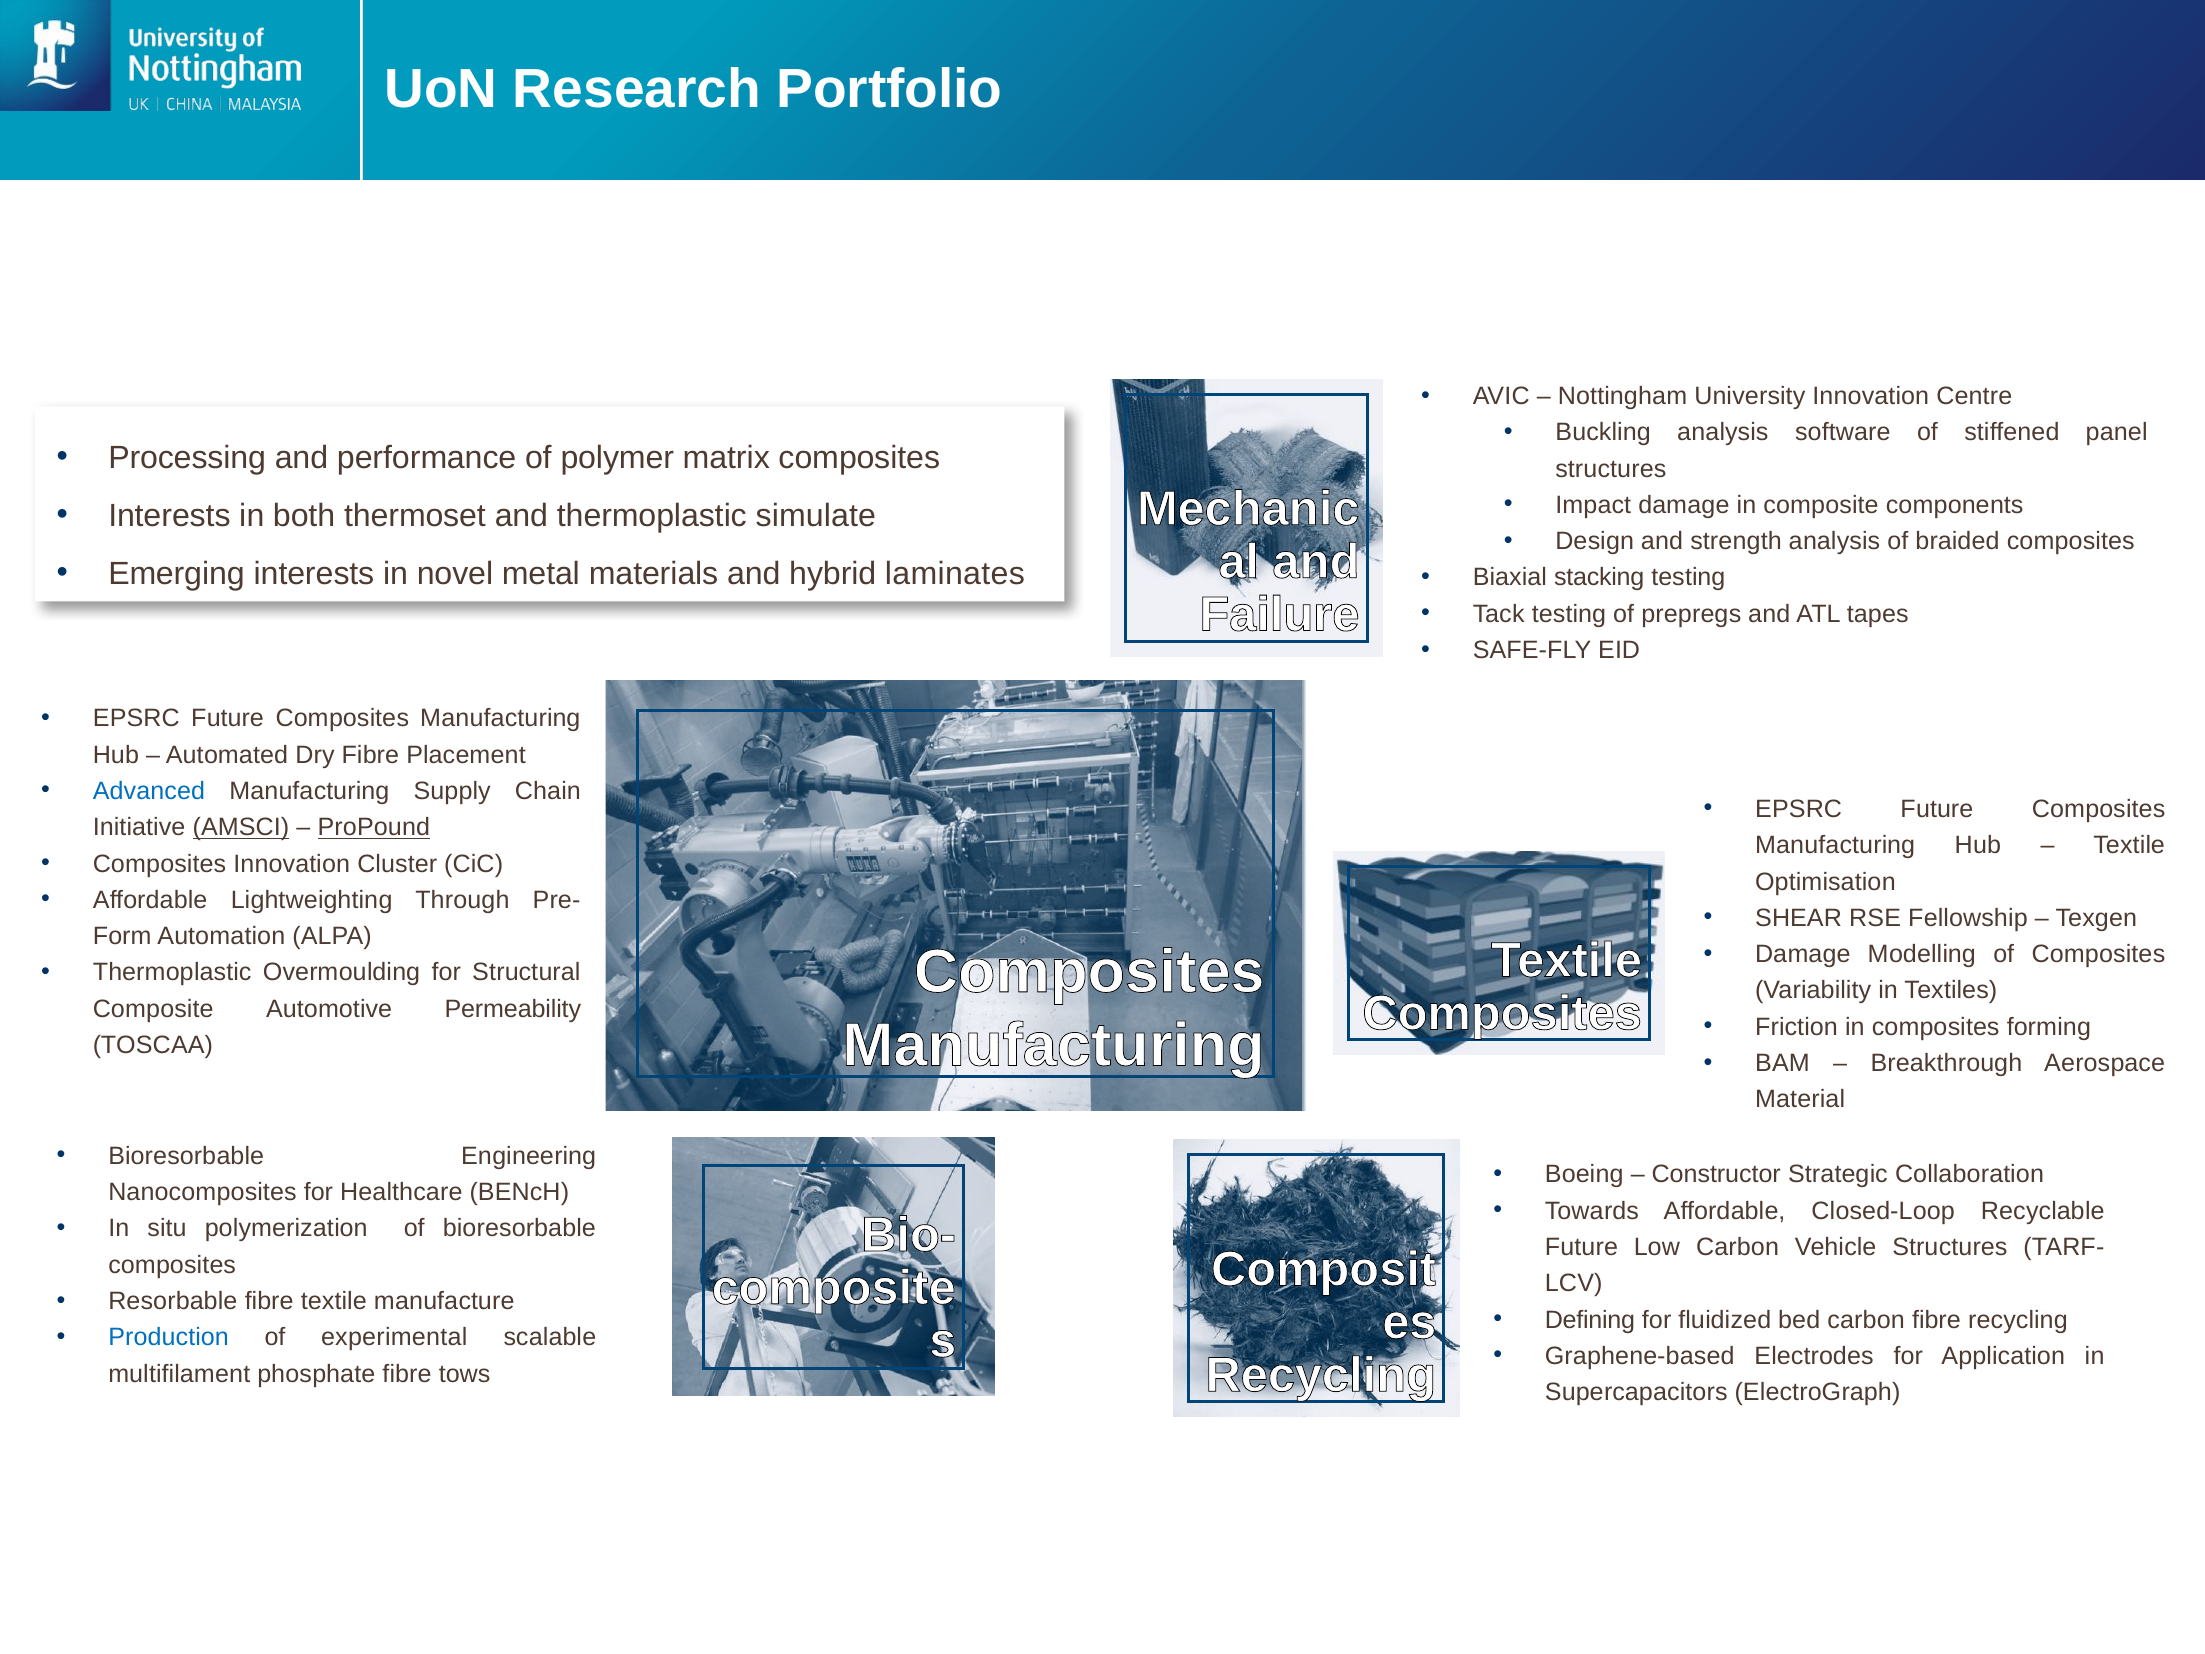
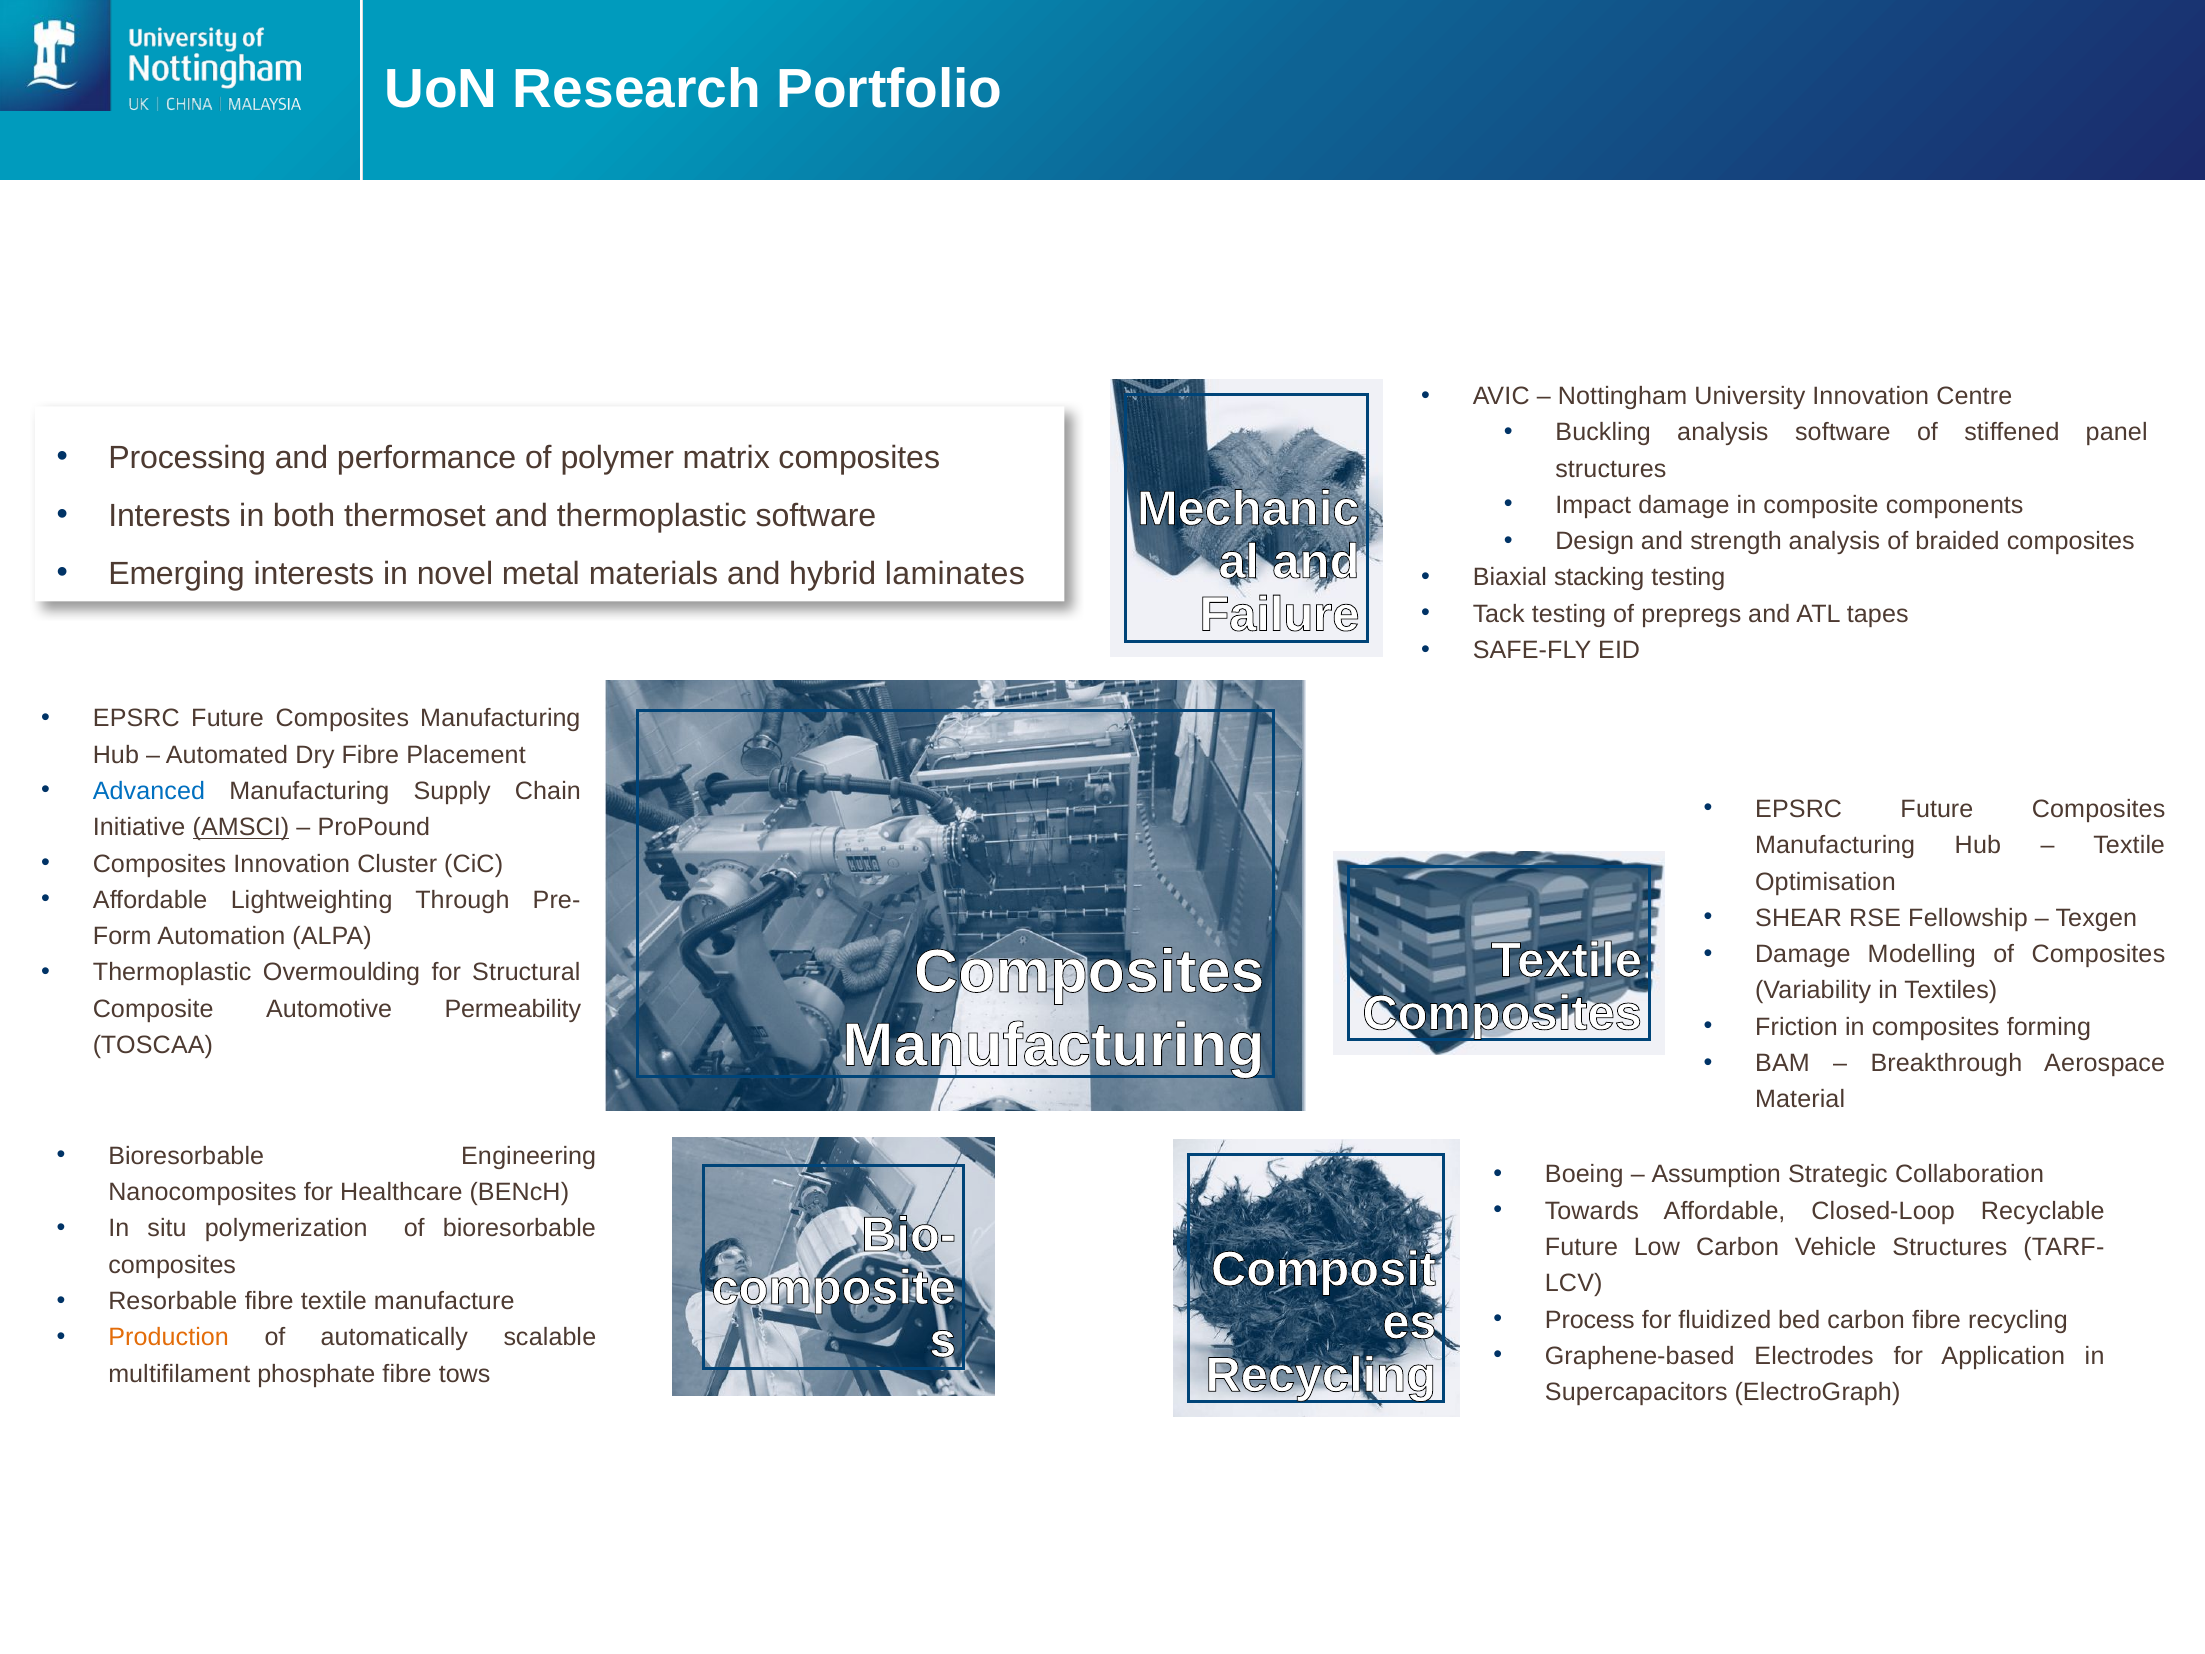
thermoplastic simulate: simulate -> software
ProPound underline: present -> none
Constructor: Constructor -> Assumption
Defining: Defining -> Process
Production colour: blue -> orange
experimental: experimental -> automatically
